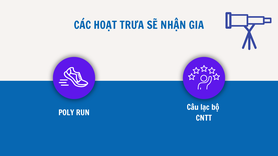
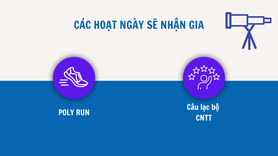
TRƯA: TRƯA -> NGÀY
